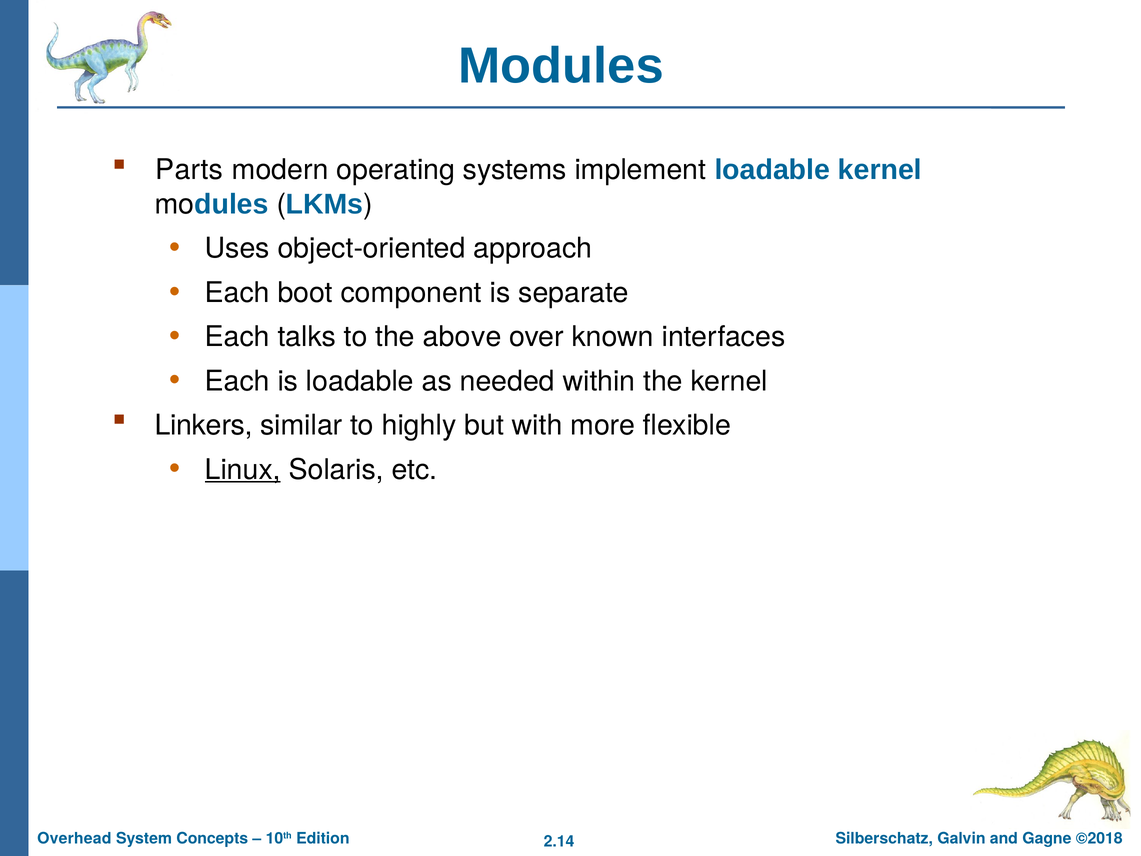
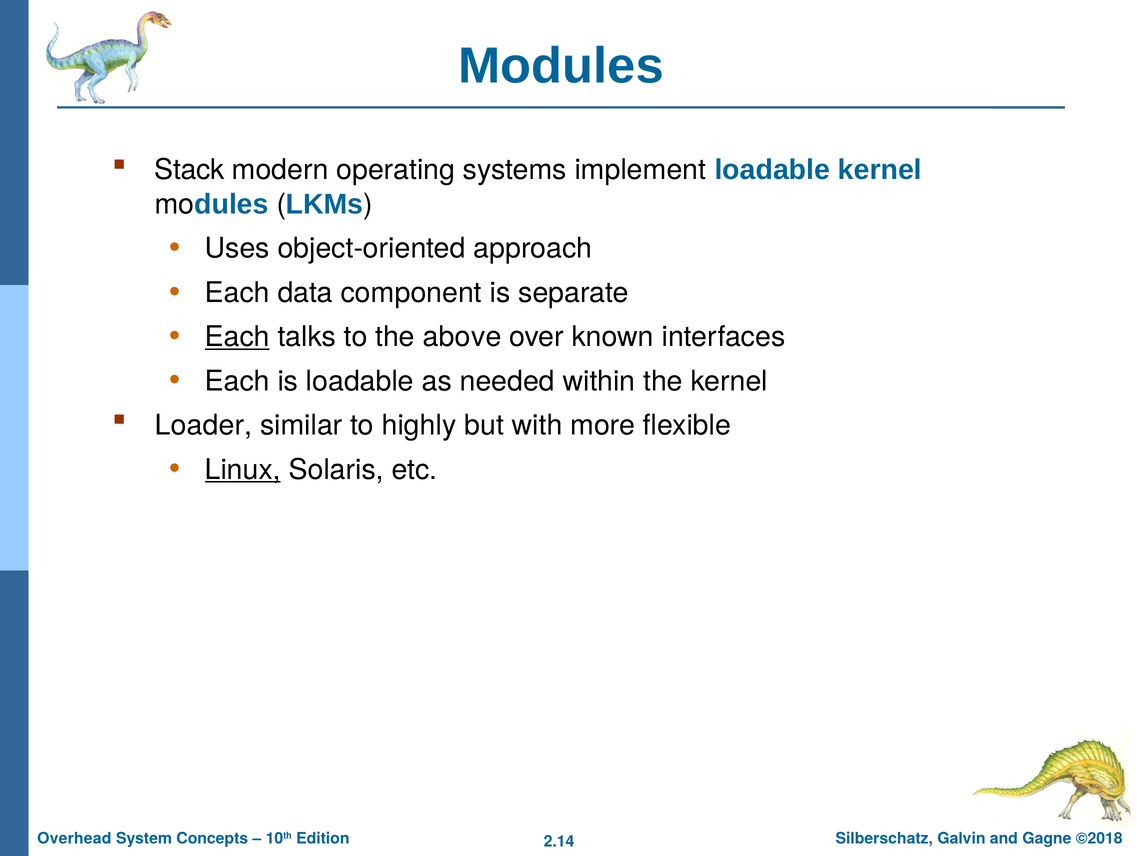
Parts: Parts -> Stack
boot: boot -> data
Each at (237, 337) underline: none -> present
Linkers: Linkers -> Loader
